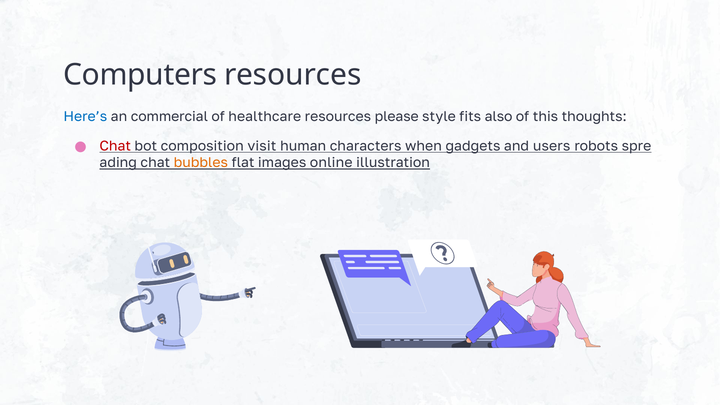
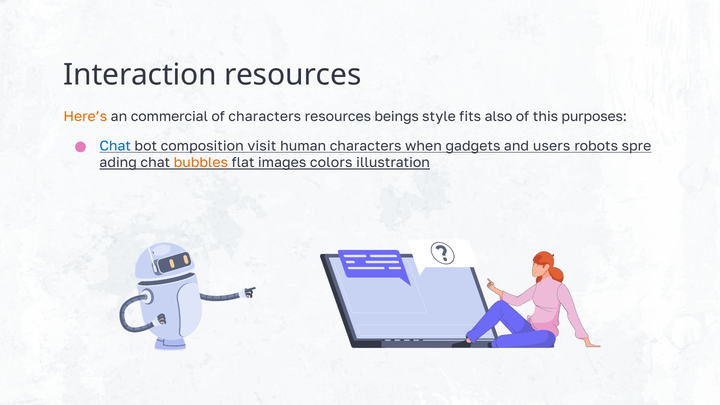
Computers: Computers -> Interaction
Here’s colour: blue -> orange
of healthcare: healthcare -> characters
please: please -> beings
thoughts: thoughts -> purposes
Chat at (115, 146) colour: red -> blue
online: online -> colors
